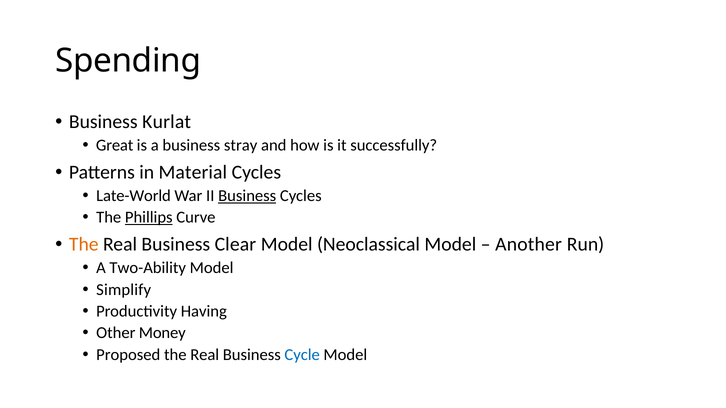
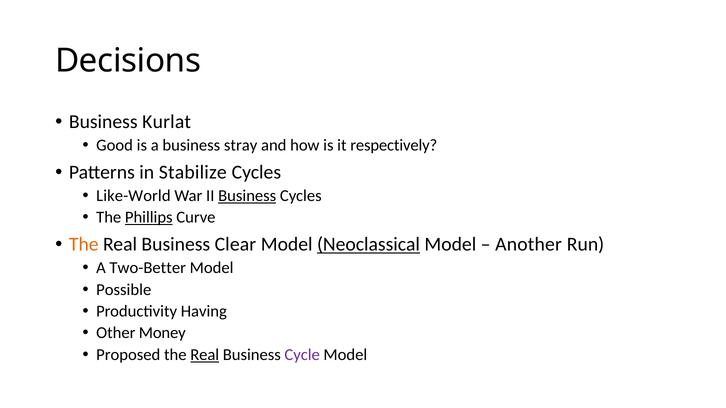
Spending: Spending -> Decisions
Great: Great -> Good
successfully: successfully -> respectively
Material: Material -> Stabilize
Late-World: Late-World -> Like-World
Neoclassical underline: none -> present
Two-Ability: Two-Ability -> Two-Better
Simplify: Simplify -> Possible
Real at (205, 355) underline: none -> present
Cycle colour: blue -> purple
